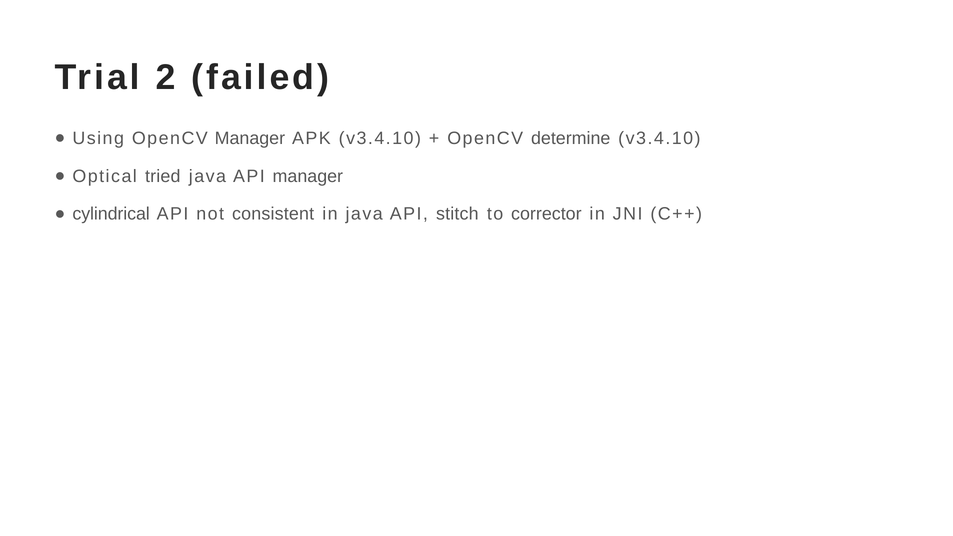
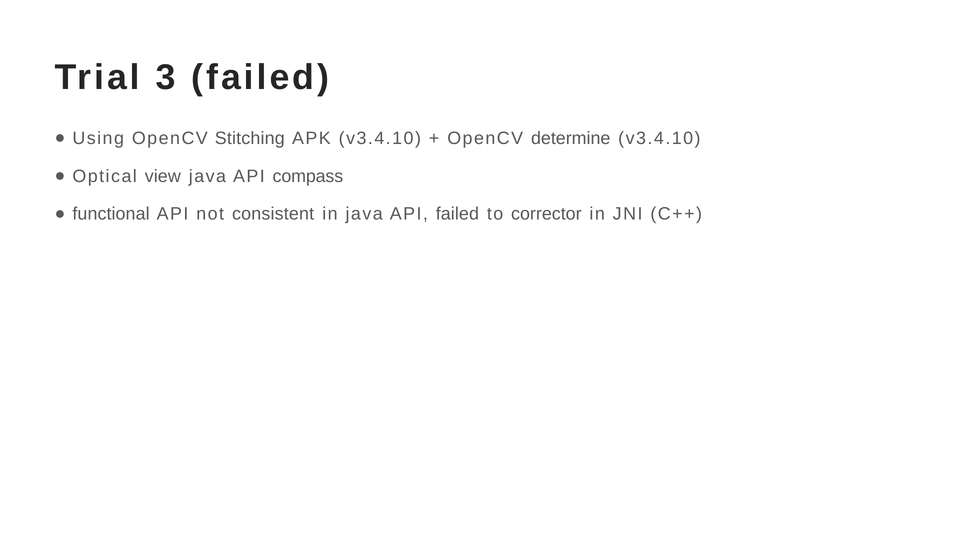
2: 2 -> 3
OpenCV Manager: Manager -> Stitching
tried: tried -> view
API manager: manager -> compass
cylindrical: cylindrical -> functional
API stitch: stitch -> failed
